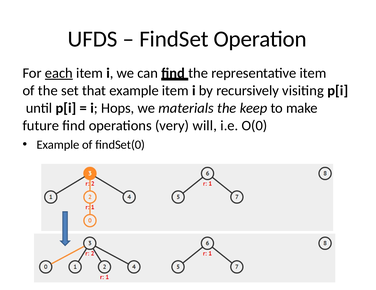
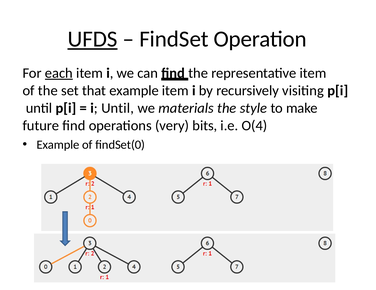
UFDS underline: none -> present
i Hops: Hops -> Until
keep: keep -> style
will: will -> bits
O(0: O(0 -> O(4
